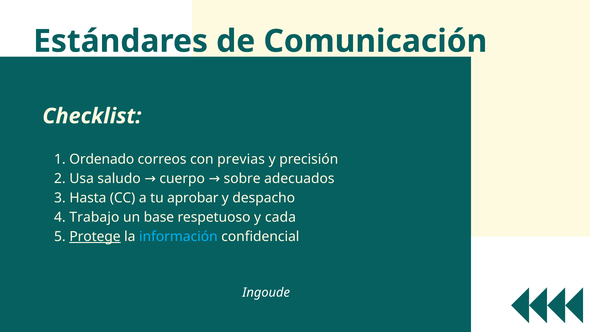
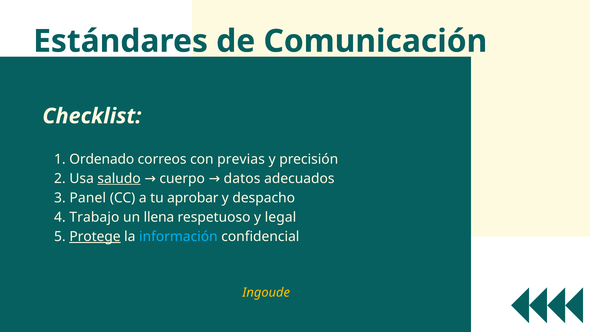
saludo underline: none -> present
sobre: sobre -> datos
Hasta: Hasta -> Panel
base: base -> llena
cada: cada -> legal
Ingoude colour: white -> yellow
